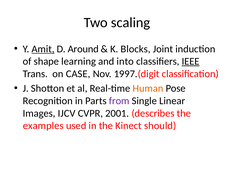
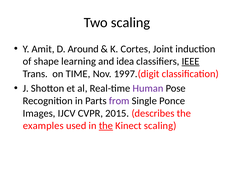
Amit underline: present -> none
Blocks: Blocks -> Cortes
into: into -> idea
CASE: CASE -> TIME
Human colour: orange -> purple
Linear: Linear -> Ponce
2001: 2001 -> 2015
the at (106, 126) underline: none -> present
Kinect should: should -> scaling
